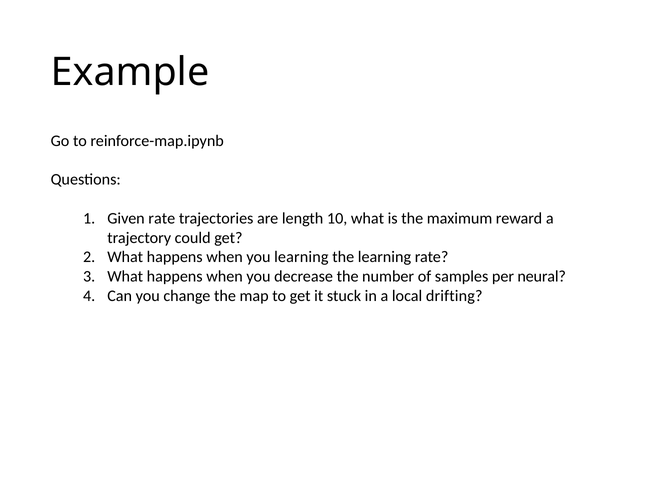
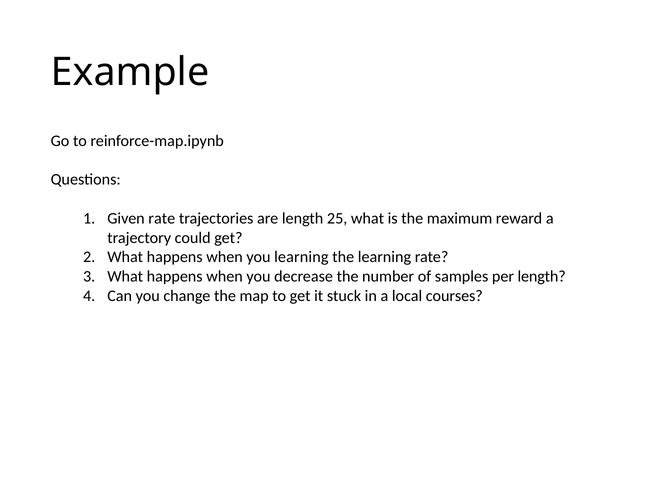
10: 10 -> 25
per neural: neural -> length
drifting: drifting -> courses
